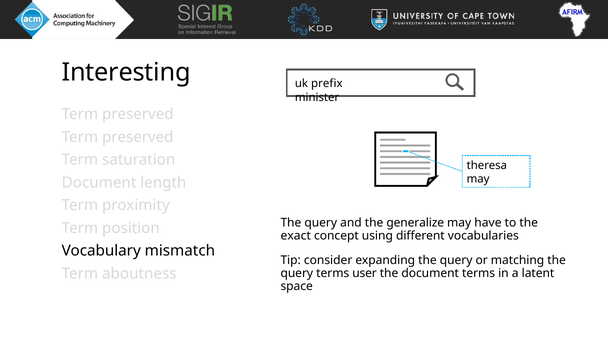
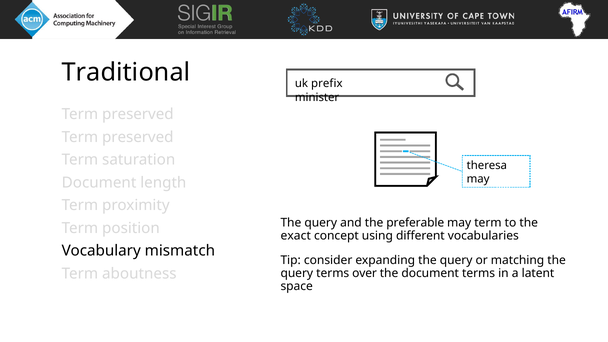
Interesting: Interesting -> Traditional
generalize: generalize -> preferable
may have: have -> term
user: user -> over
